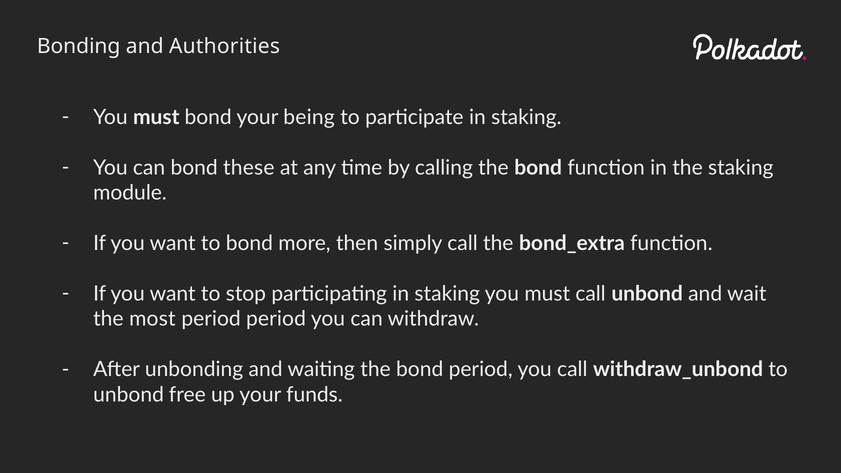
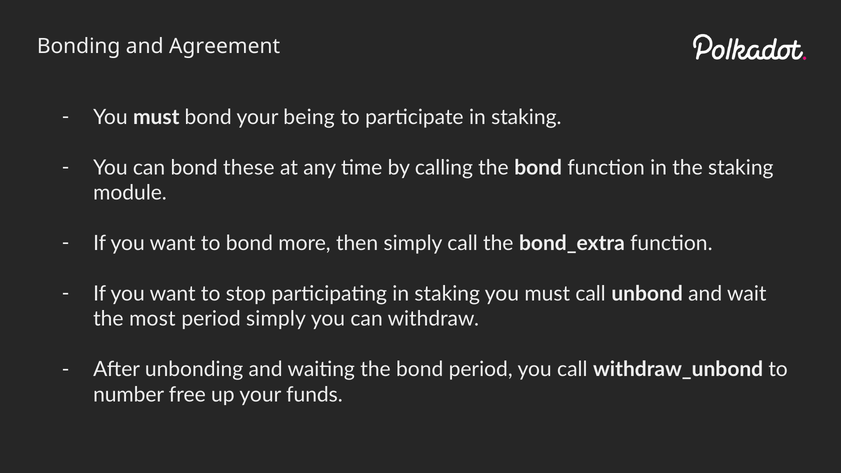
Authorities: Authorities -> Agreement
period period: period -> simply
unbond at (129, 395): unbond -> number
